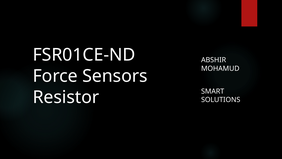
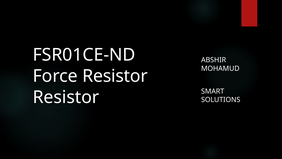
Force Sensors: Sensors -> Resistor
